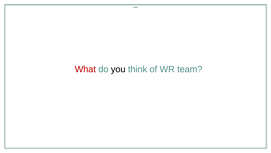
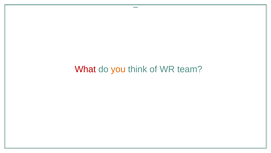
you colour: black -> orange
